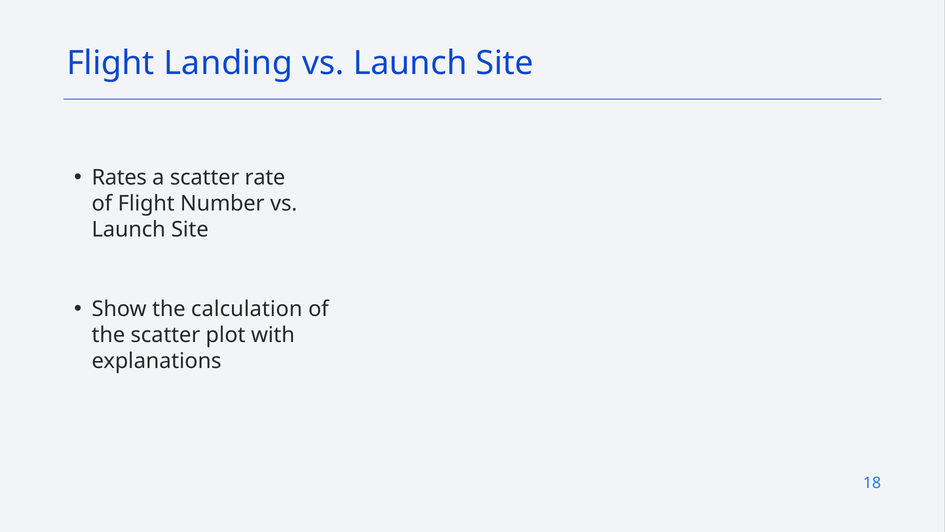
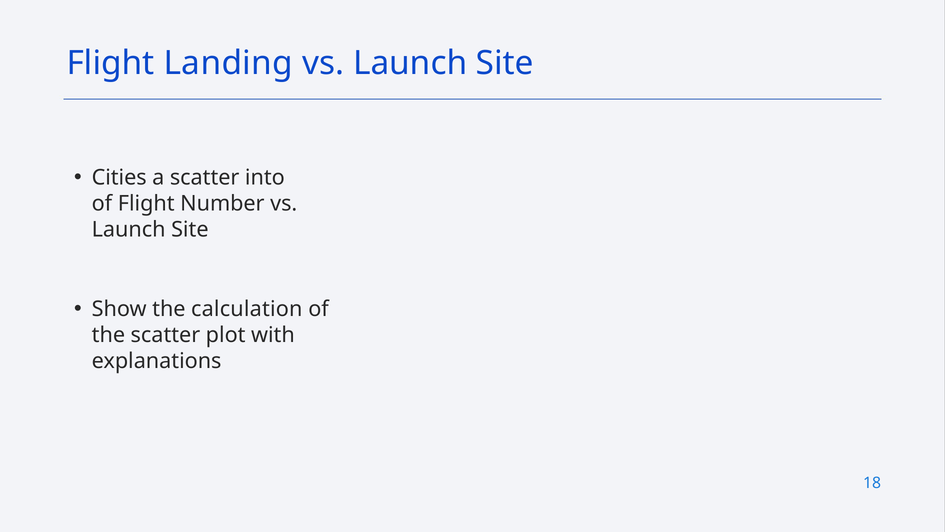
Rates: Rates -> Cities
rate: rate -> into
